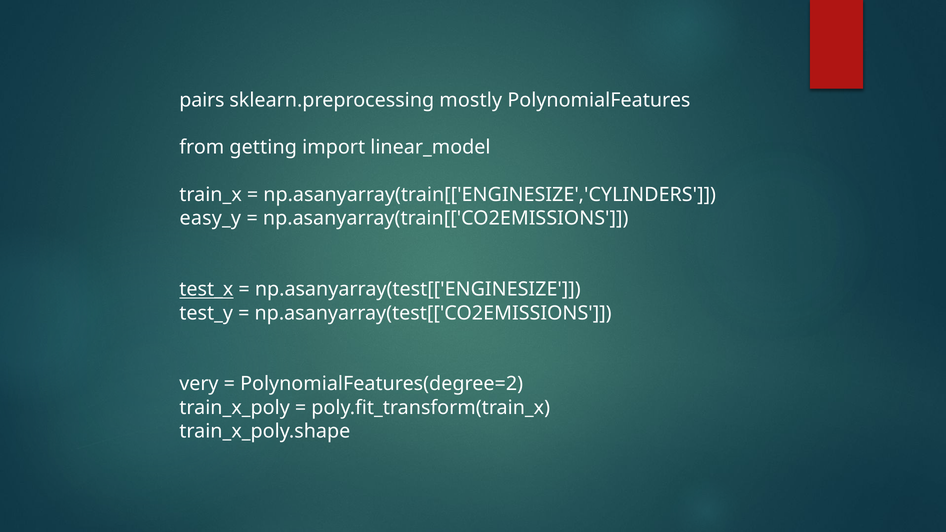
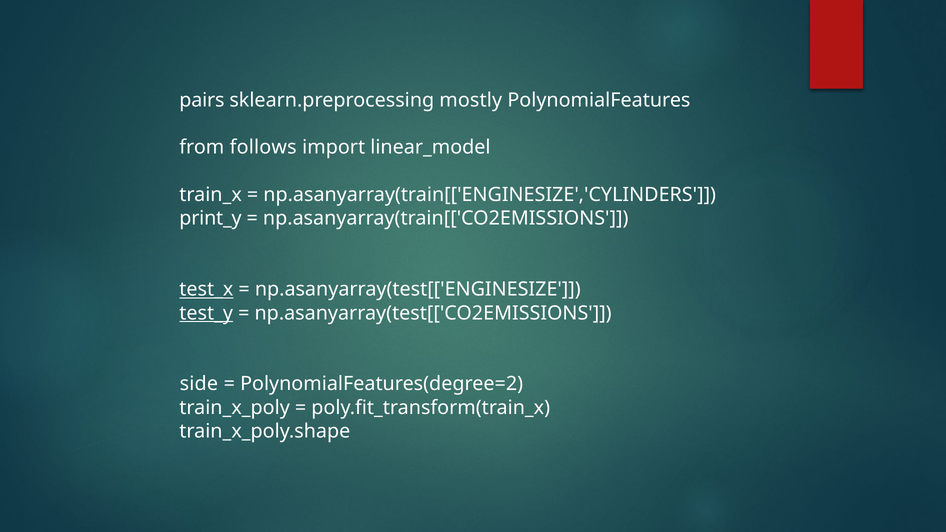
getting: getting -> follows
easy_y: easy_y -> print_y
test_y underline: none -> present
very: very -> side
